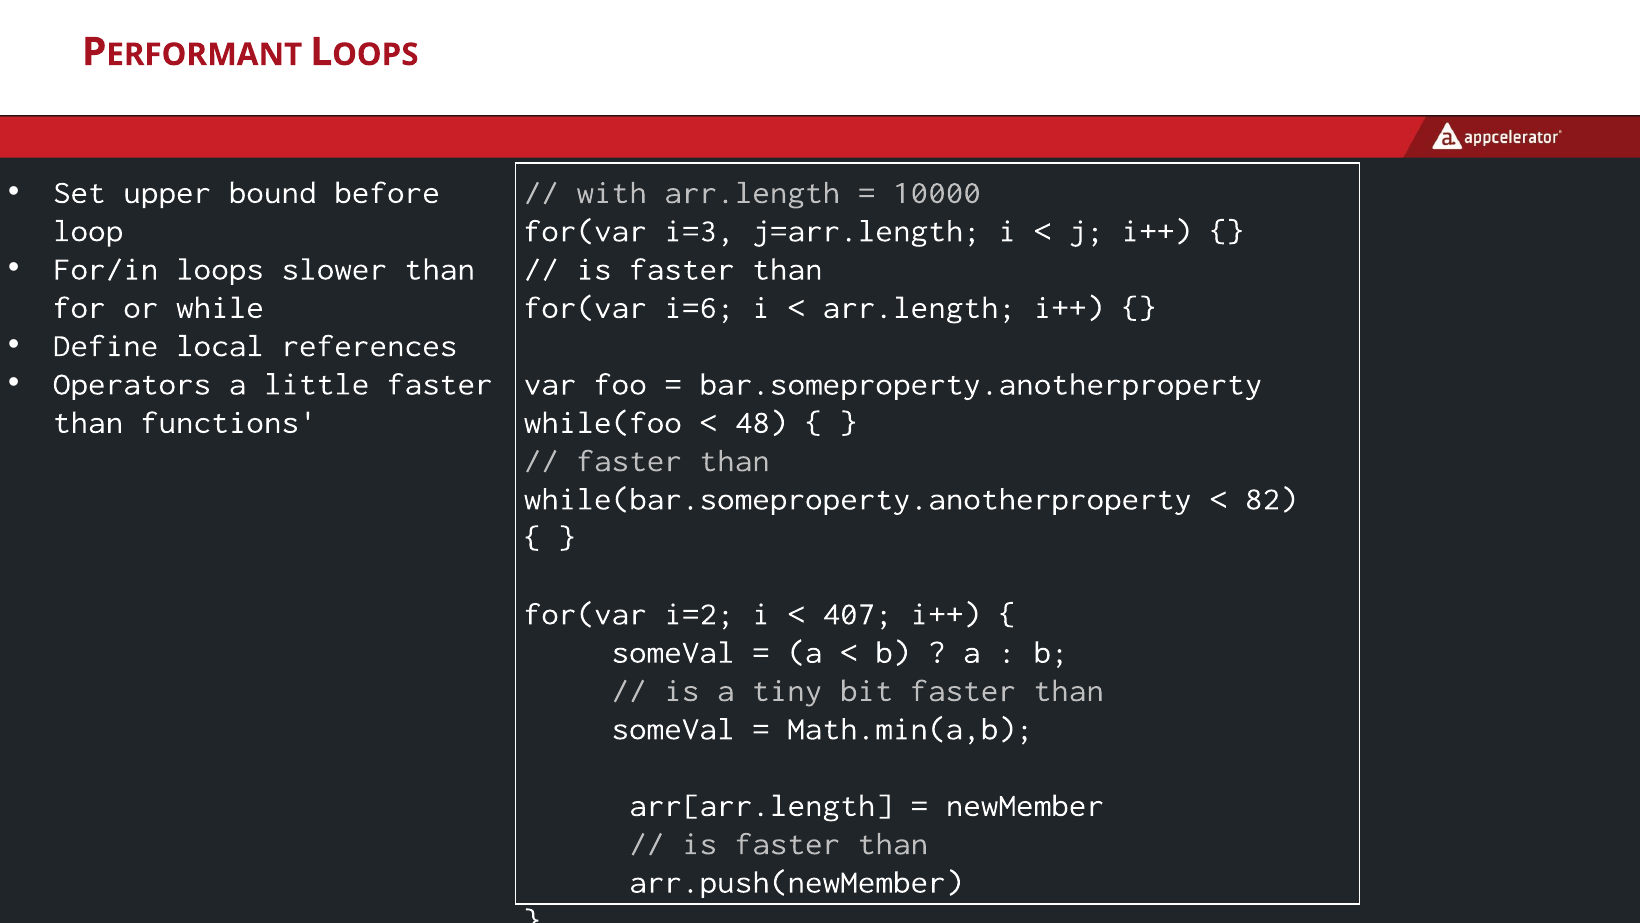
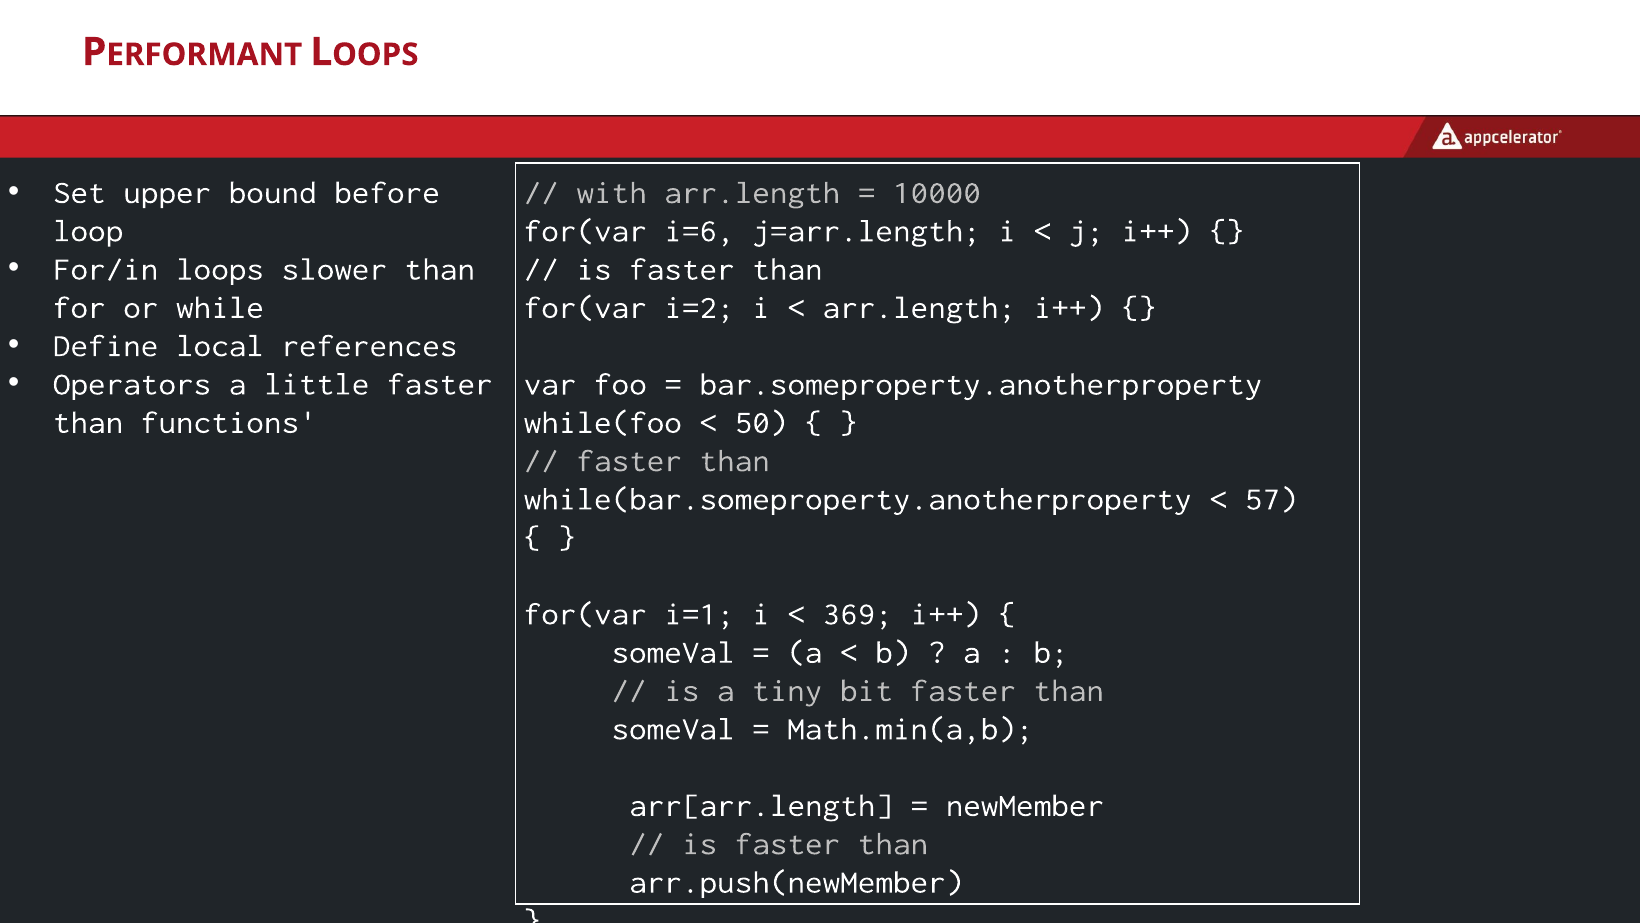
i=3: i=3 -> i=6
i=6: i=6 -> i=2
48: 48 -> 50
82: 82 -> 57
i=2: i=2 -> i=1
407: 407 -> 369
